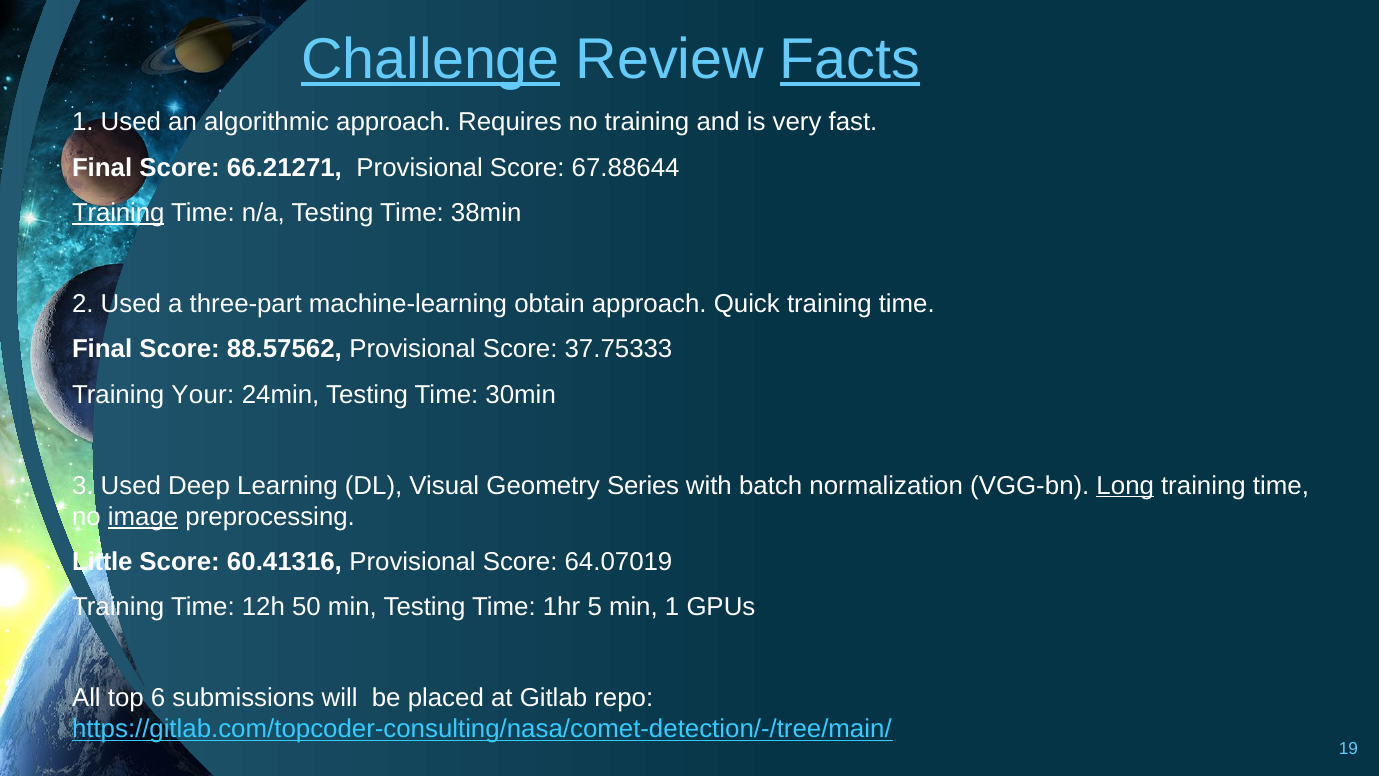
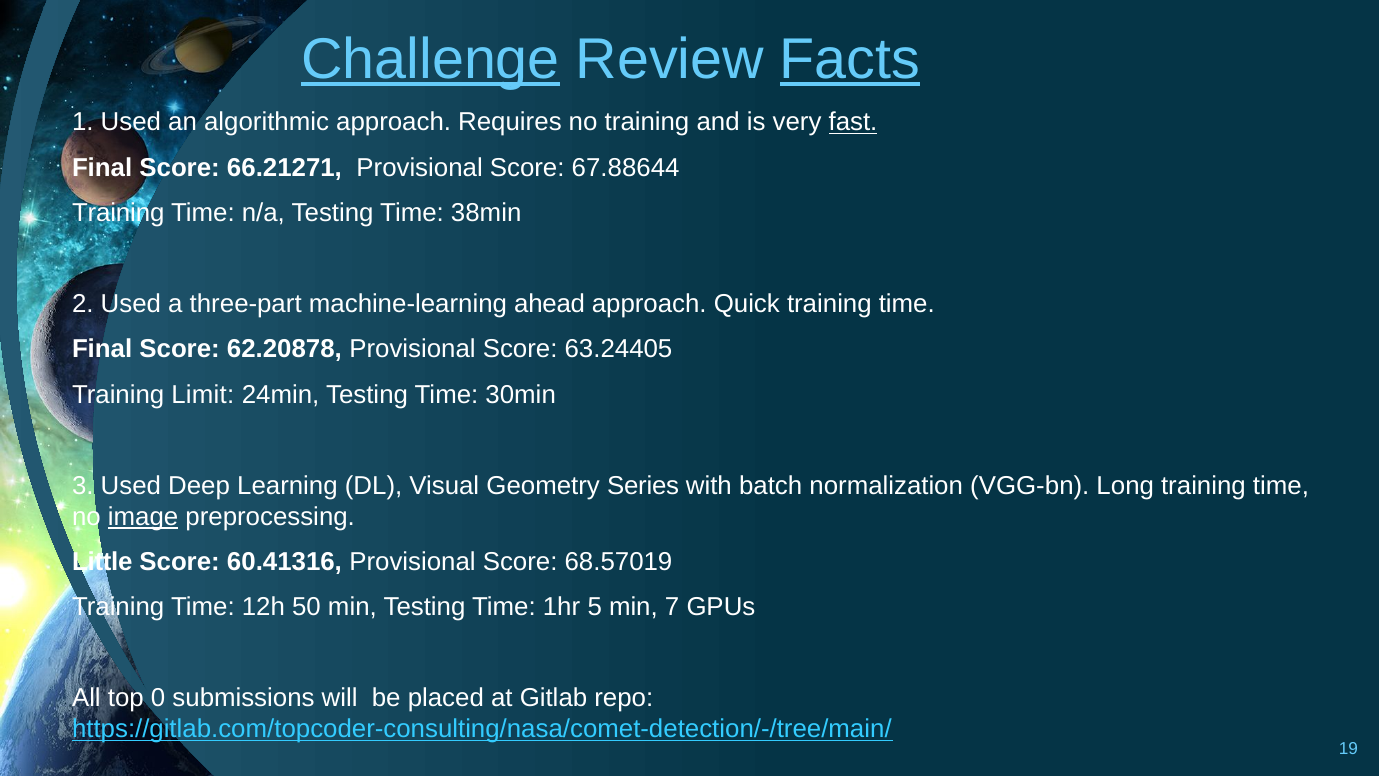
fast underline: none -> present
Training at (118, 213) underline: present -> none
obtain: obtain -> ahead
88.57562: 88.57562 -> 62.20878
37.75333: 37.75333 -> 63.24405
Your: Your -> Limit
Long underline: present -> none
64.07019: 64.07019 -> 68.57019
min 1: 1 -> 7
6: 6 -> 0
